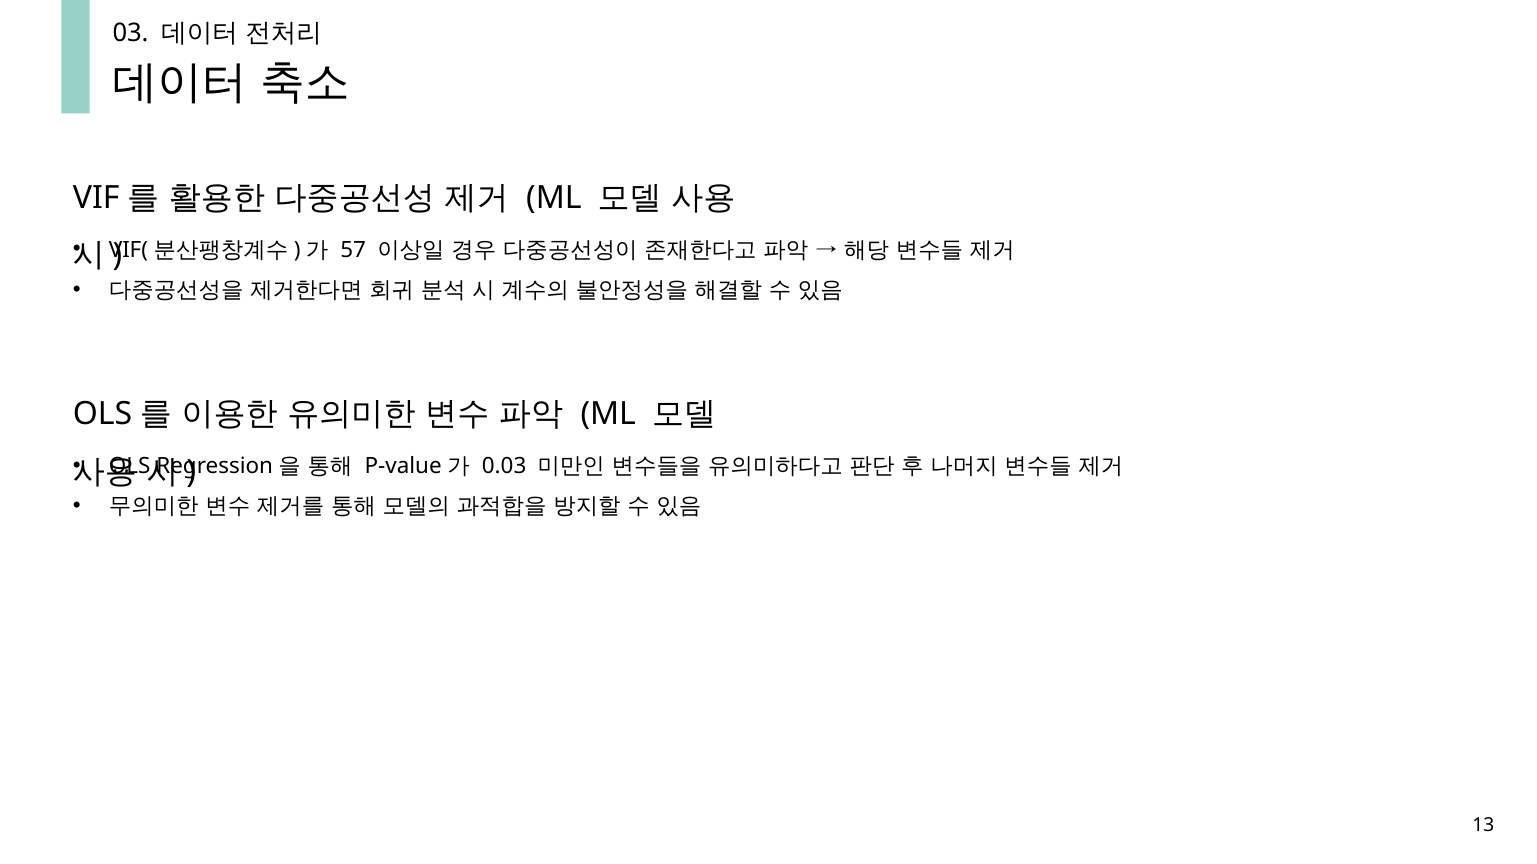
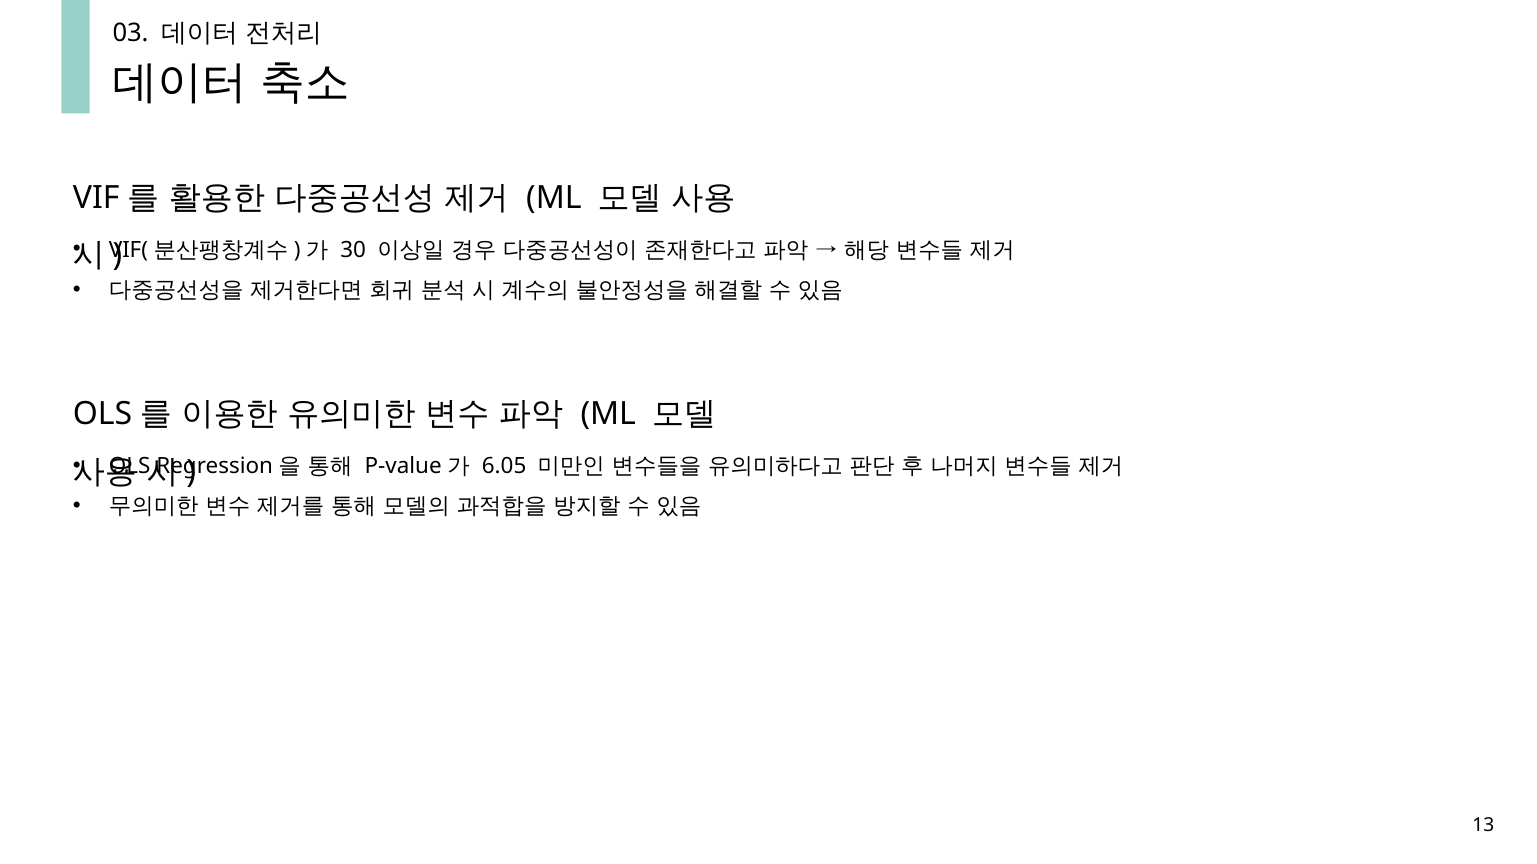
57: 57 -> 30
0.03: 0.03 -> 6.05
